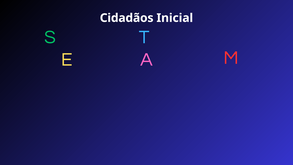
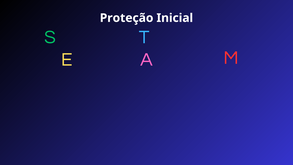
Cidadãos: Cidadãos -> Proteção
